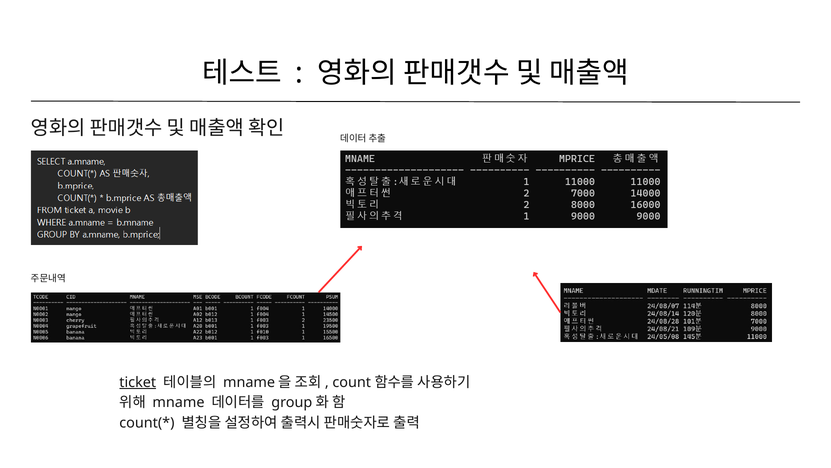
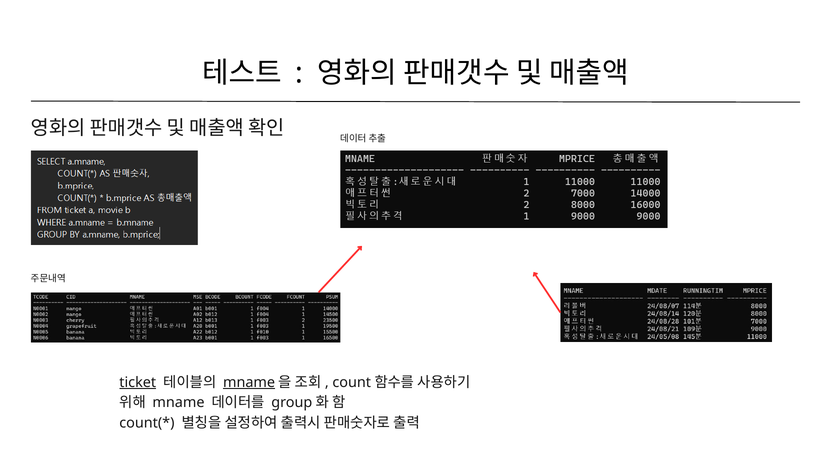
mname at (249, 382) underline: none -> present
